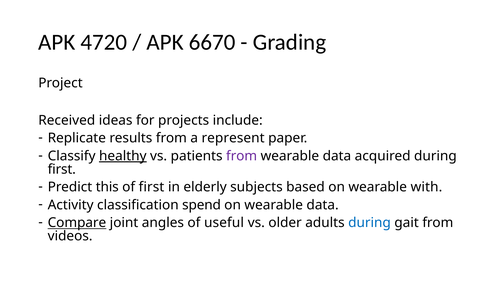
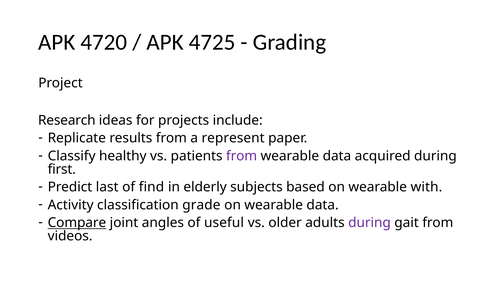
6670: 6670 -> 4725
Received: Received -> Research
healthy underline: present -> none
this: this -> last
of first: first -> find
spend: spend -> grade
during at (369, 223) colour: blue -> purple
